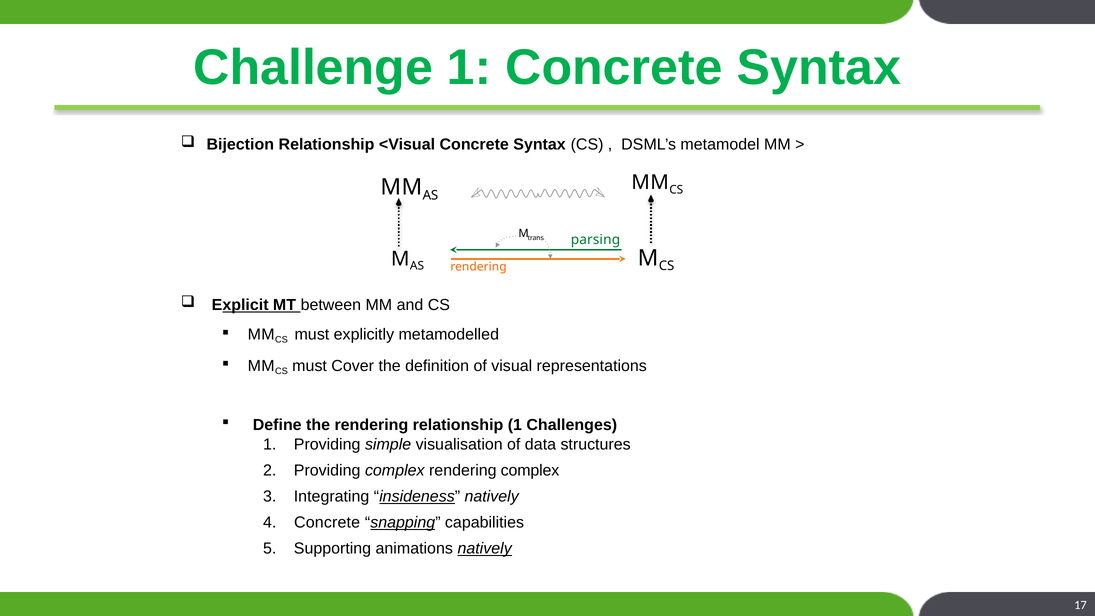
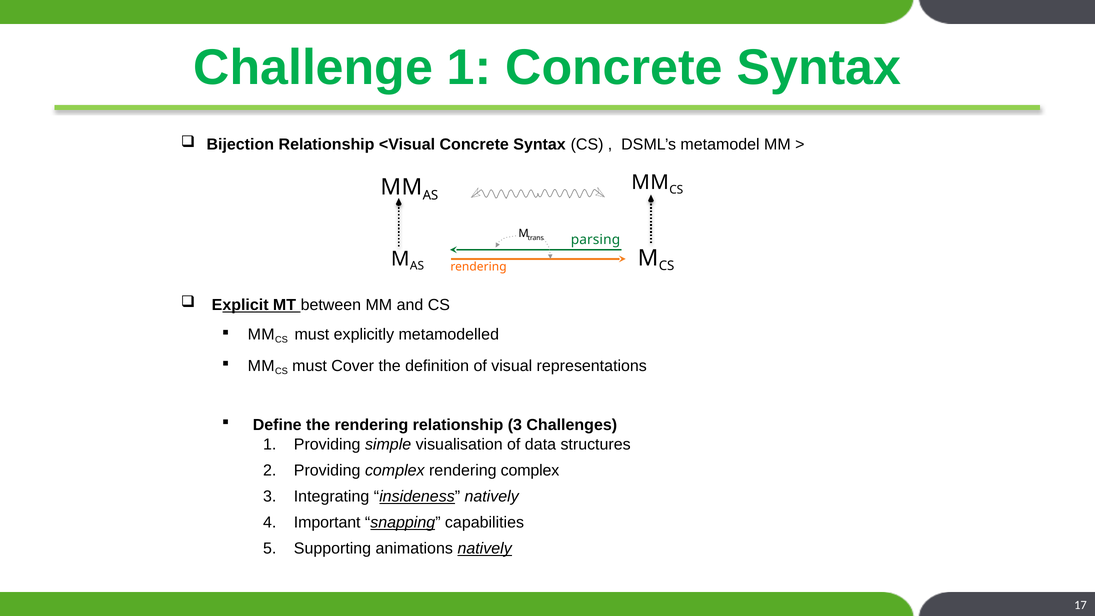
relationship 1: 1 -> 3
Concrete at (327, 522): Concrete -> Important
